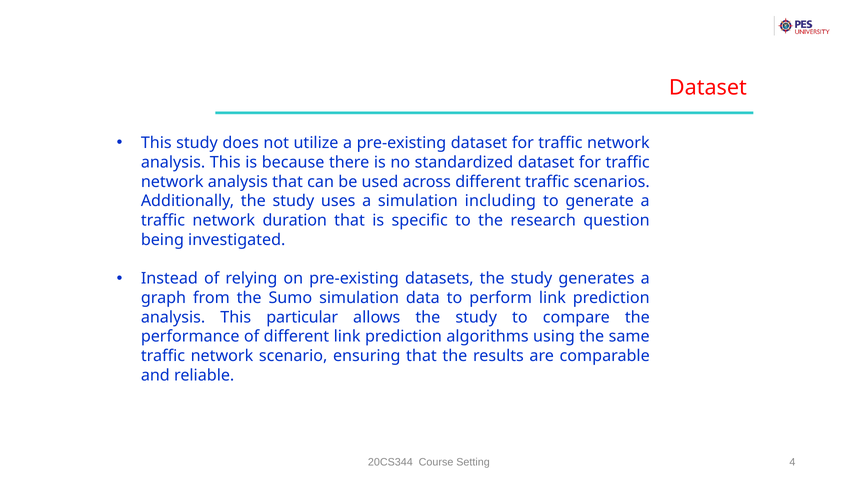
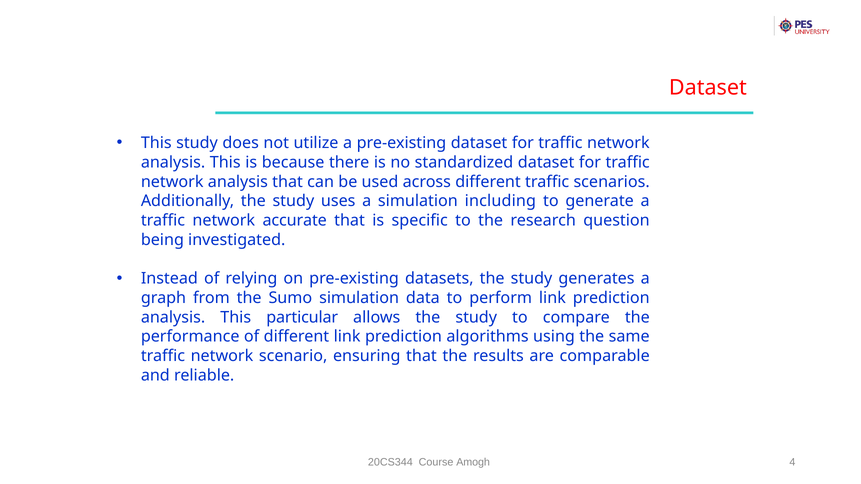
duration: duration -> accurate
Setting: Setting -> Amogh
